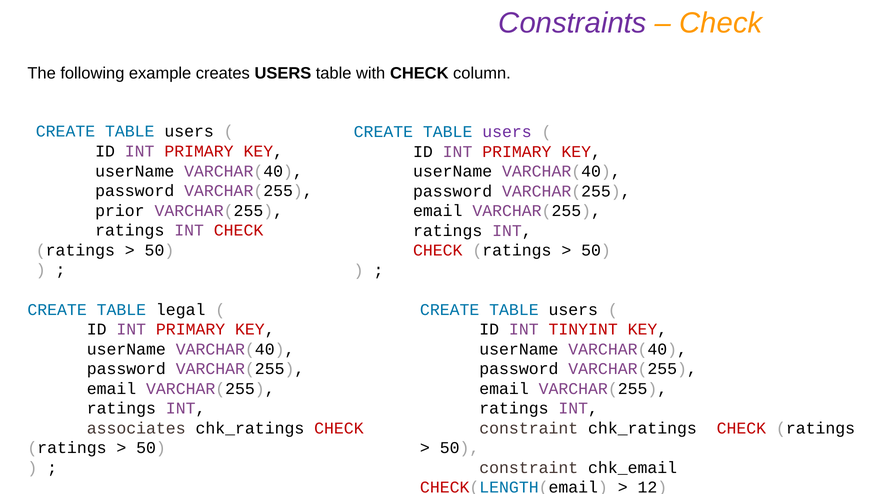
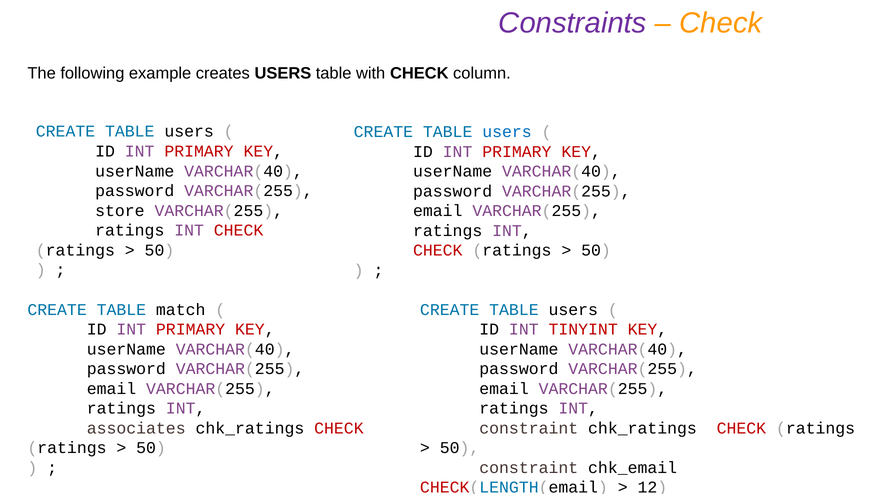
users at (507, 132) colour: purple -> blue
prior: prior -> store
legal: legal -> match
